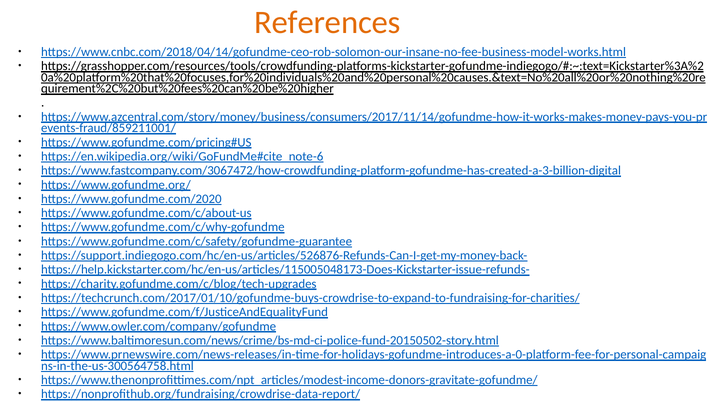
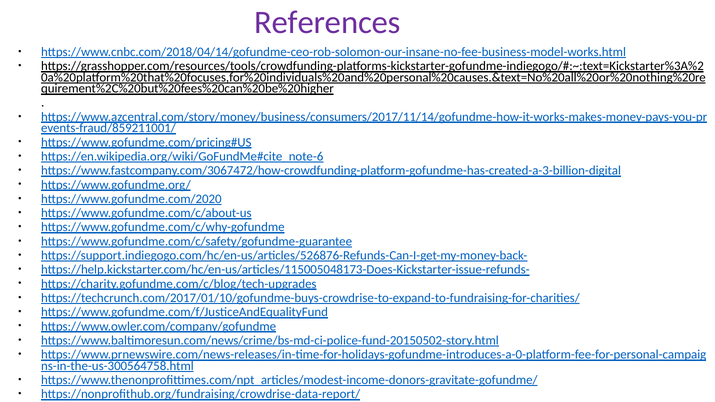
References colour: orange -> purple
